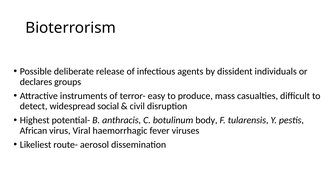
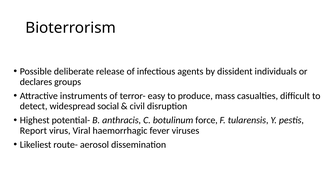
body: body -> force
African: African -> Report
